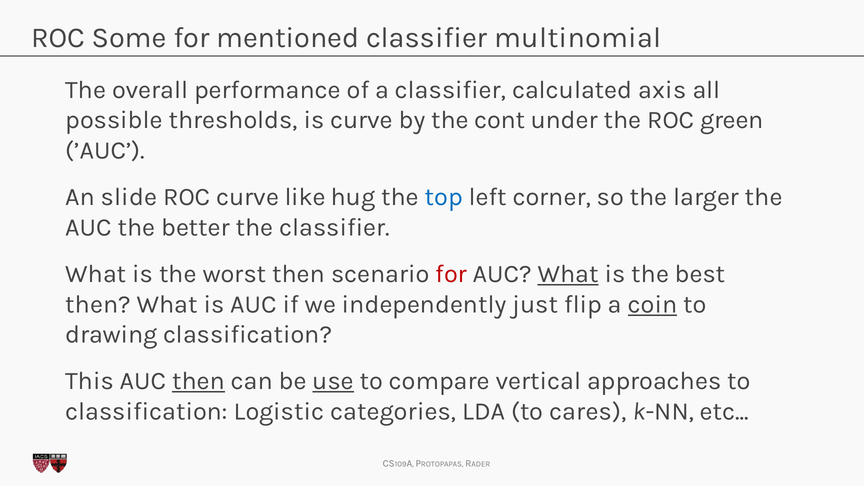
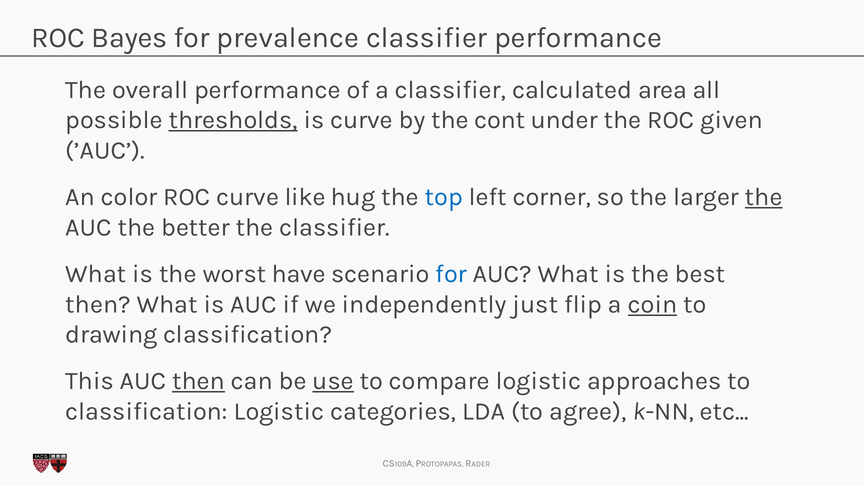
Some: Some -> Bayes
mentioned: mentioned -> prevalence
classifier multinomial: multinomial -> performance
axis: axis -> area
thresholds underline: none -> present
green: green -> given
slide: slide -> color
the at (764, 197) underline: none -> present
worst then: then -> have
for at (451, 274) colour: red -> blue
What at (568, 274) underline: present -> none
compare vertical: vertical -> logistic
cares: cares -> agree
